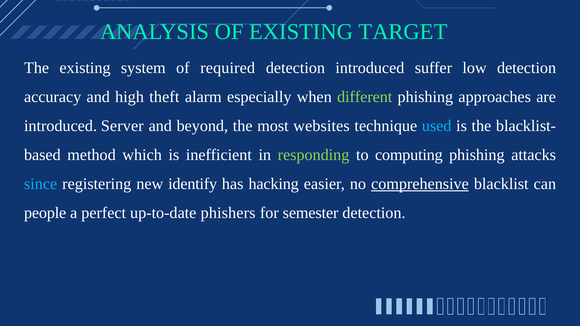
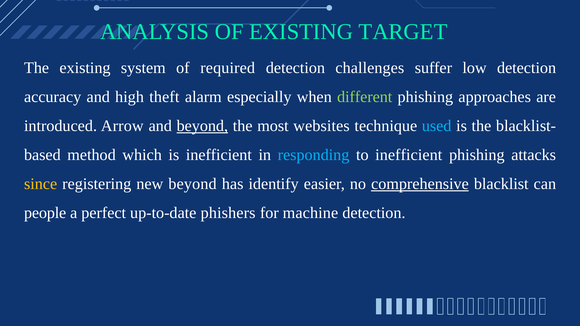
detection introduced: introduced -> challenges
Server: Server -> Arrow
beyond at (202, 126) underline: none -> present
responding colour: light green -> light blue
to computing: computing -> inefficient
since colour: light blue -> yellow
new identify: identify -> beyond
hacking: hacking -> identify
semester: semester -> machine
